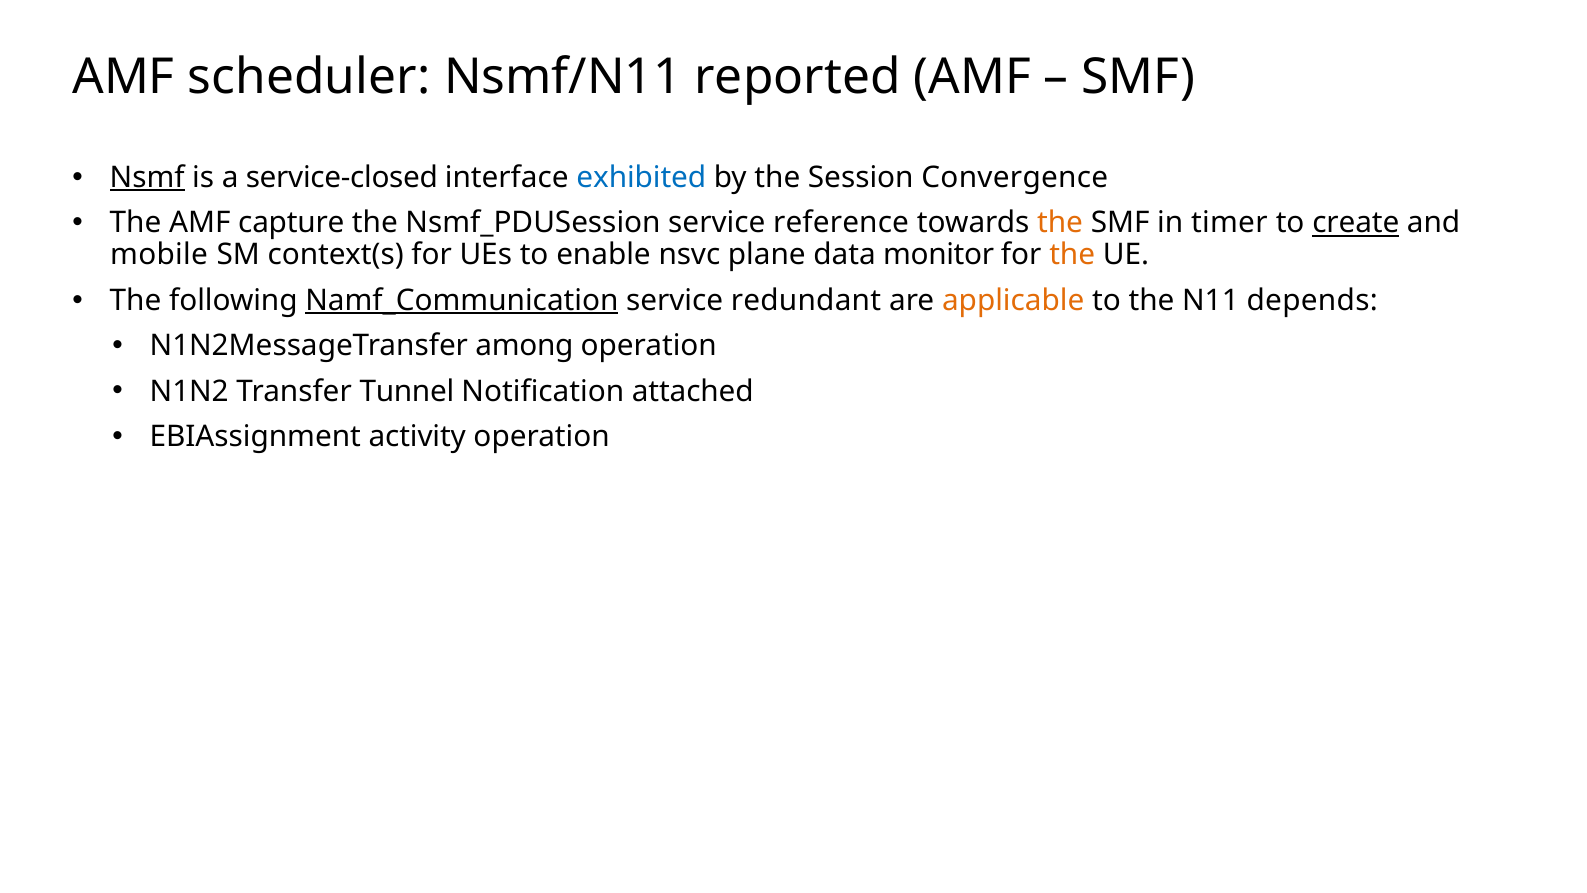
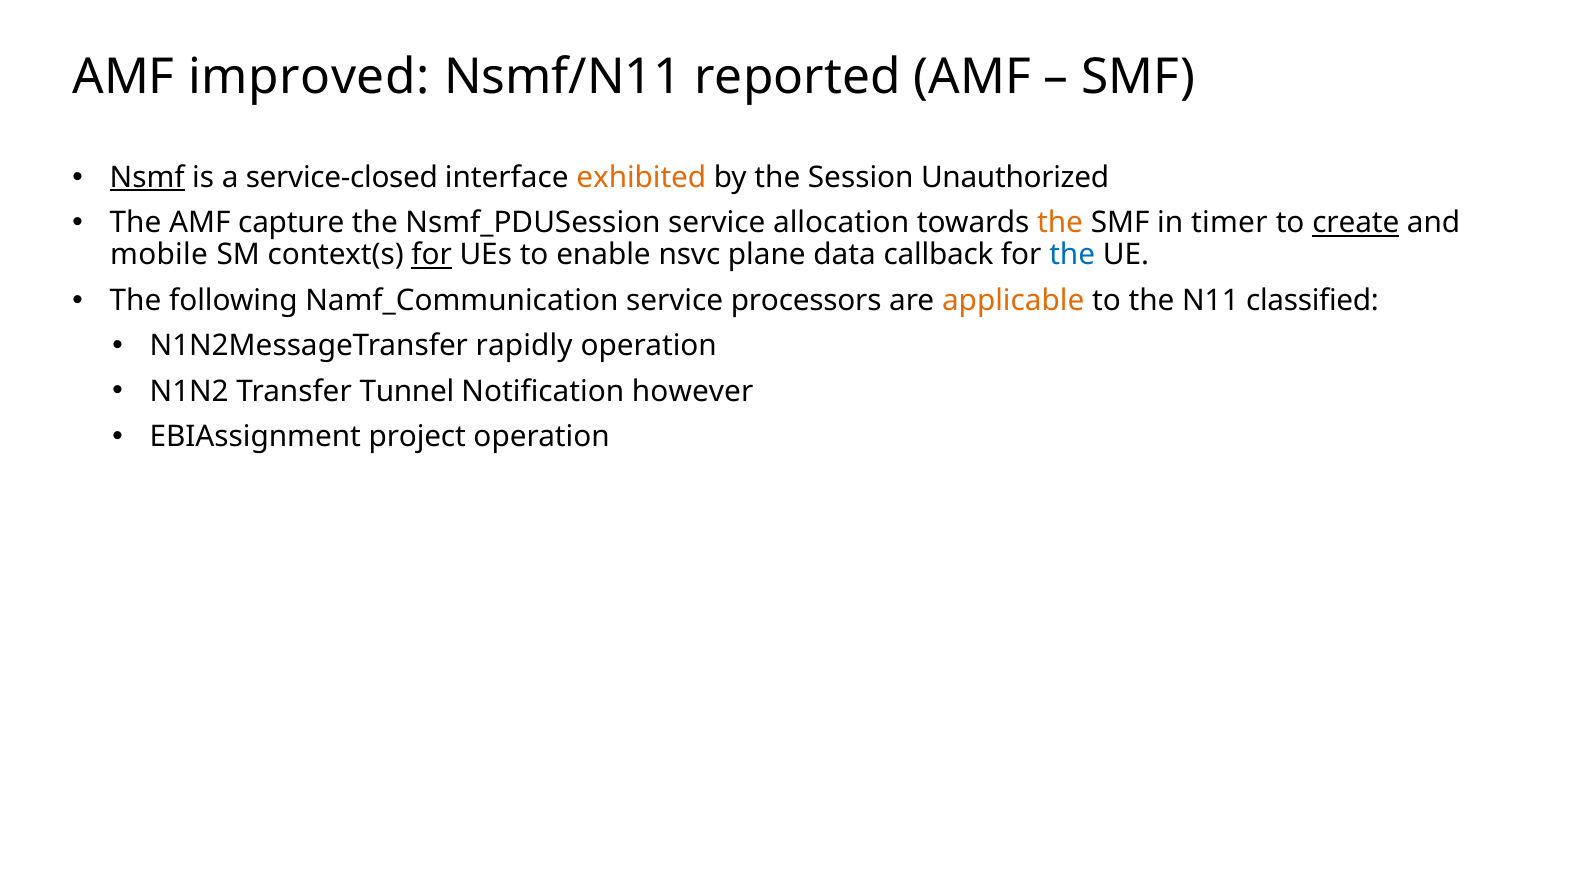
scheduler: scheduler -> improved
exhibited colour: blue -> orange
Convergence: Convergence -> Unauthorized
reference: reference -> allocation
for at (432, 255) underline: none -> present
monitor: monitor -> callback
the at (1072, 255) colour: orange -> blue
Namf_Communication underline: present -> none
redundant: redundant -> processors
depends: depends -> classified
among: among -> rapidly
attached: attached -> however
activity: activity -> project
